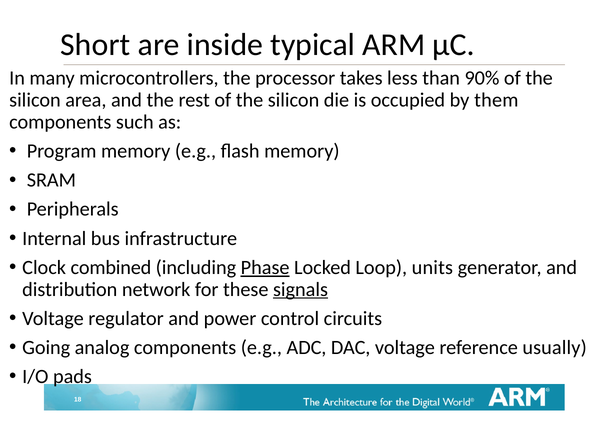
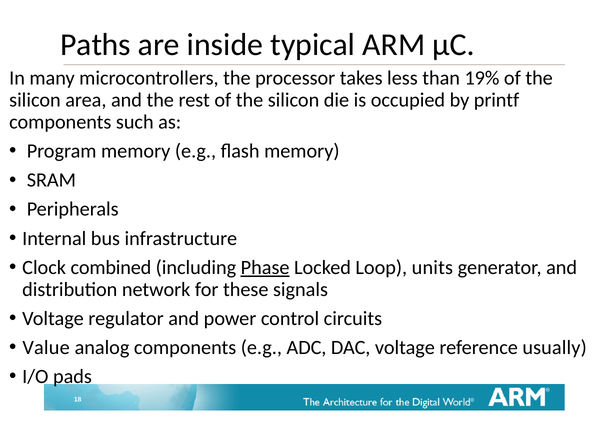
Short: Short -> Paths
90%: 90% -> 19%
them: them -> printf
signals underline: present -> none
Going: Going -> Value
